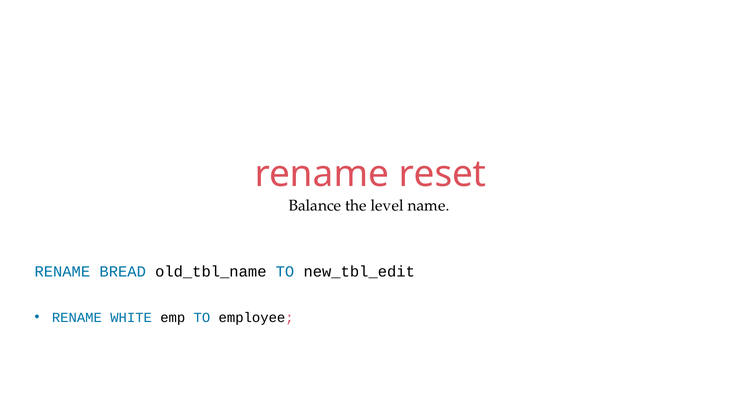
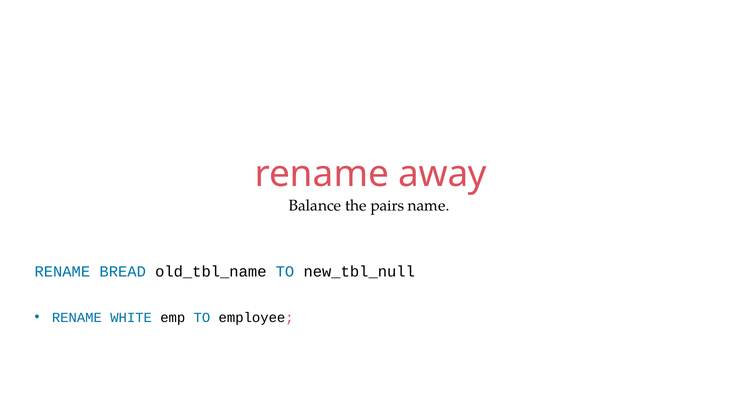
reset: reset -> away
level: level -> pairs
new_tbl_edit: new_tbl_edit -> new_tbl_null
